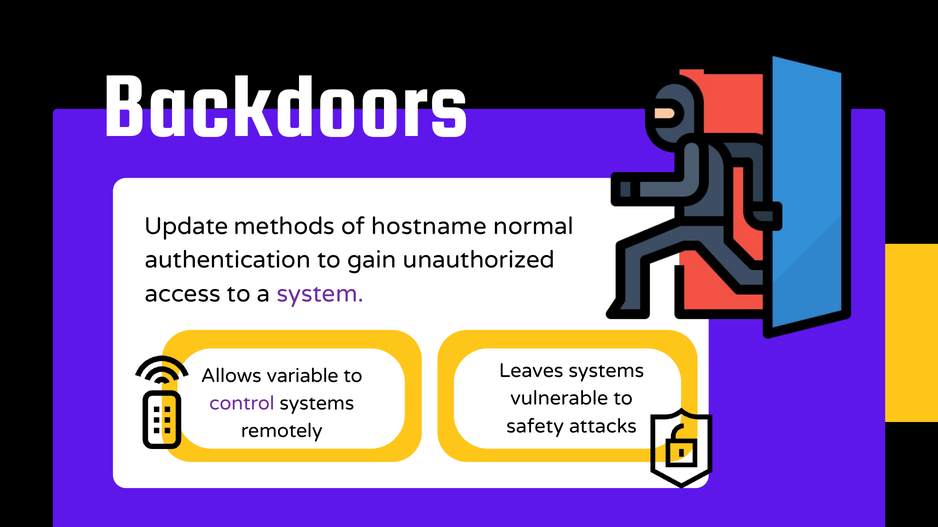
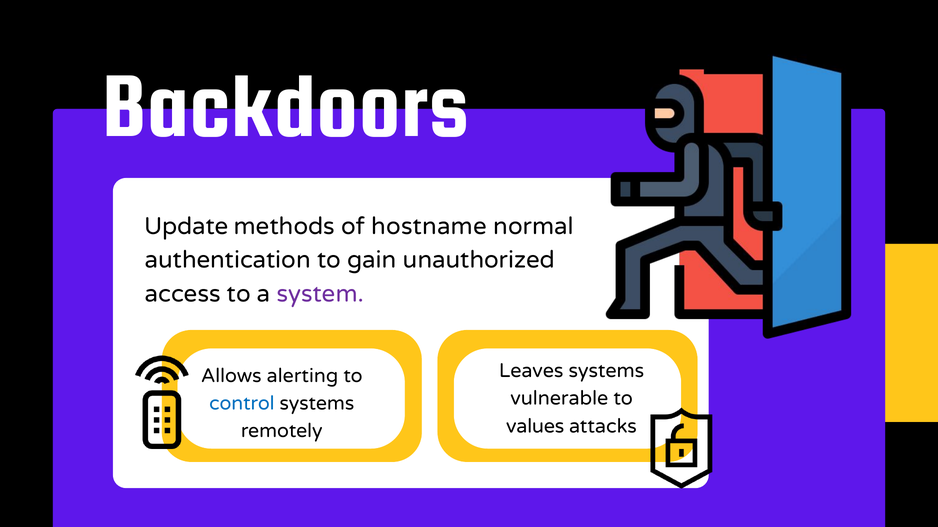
variable: variable -> alerting
control colour: purple -> blue
safety: safety -> values
